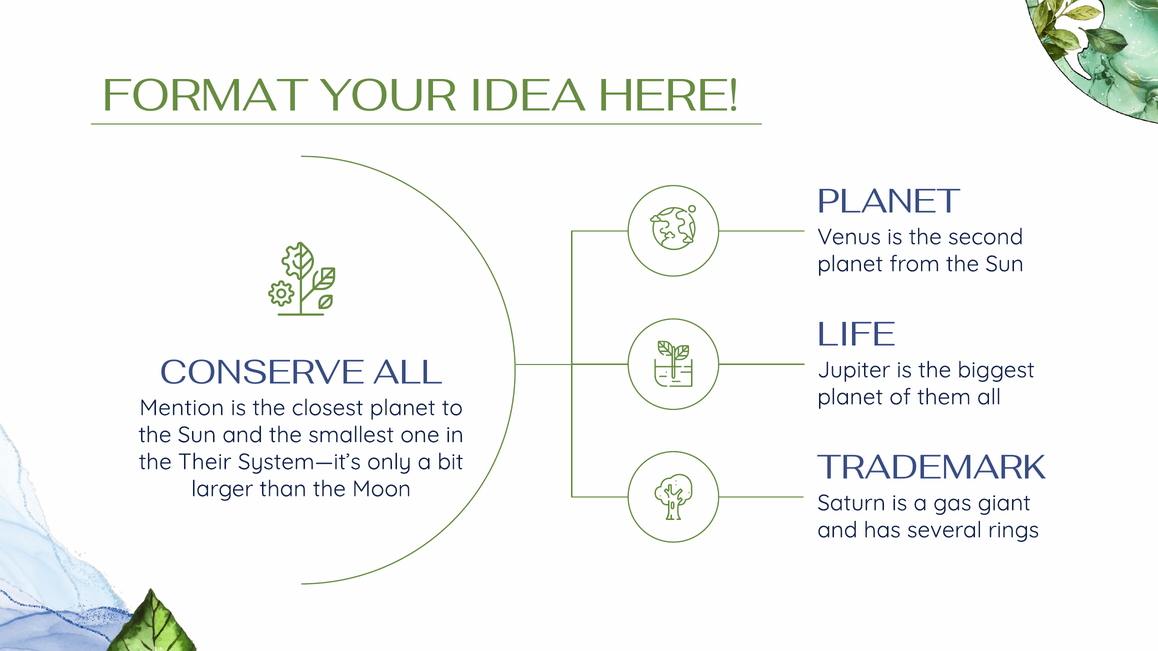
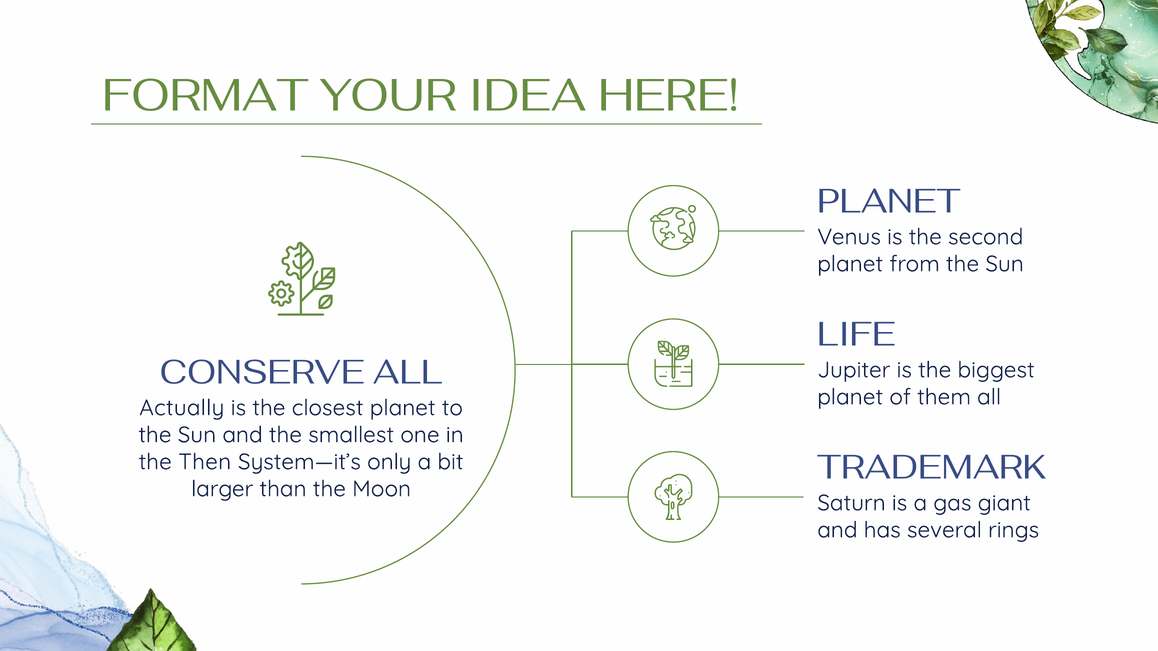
Mention: Mention -> Actually
Their: Their -> Then
